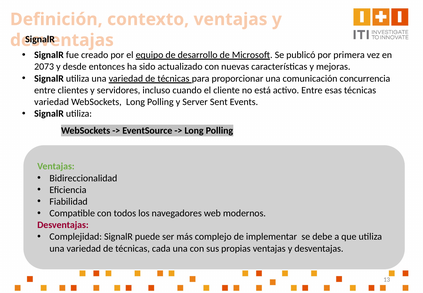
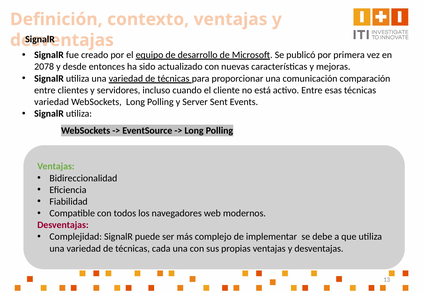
2073: 2073 -> 2078
concurrencia: concurrencia -> comparación
